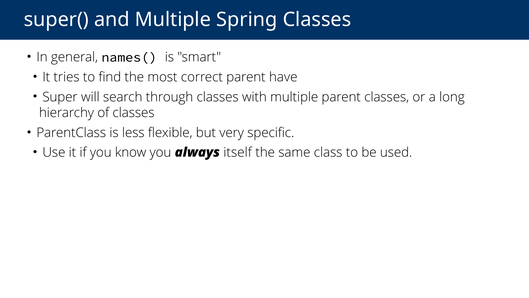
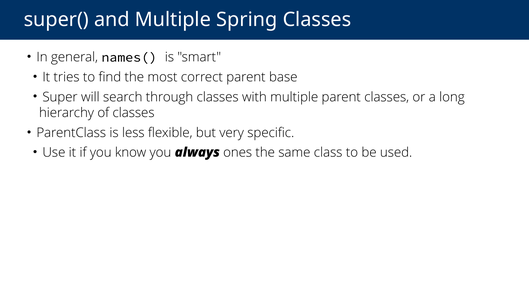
have: have -> base
itself: itself -> ones
